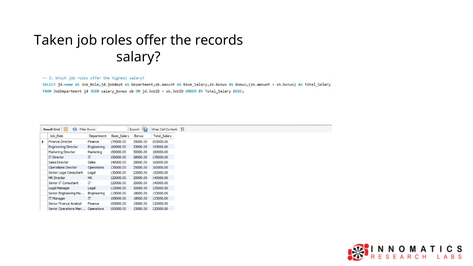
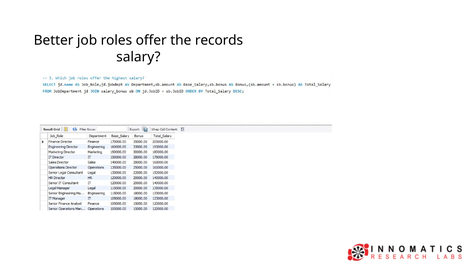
Taken: Taken -> Better
